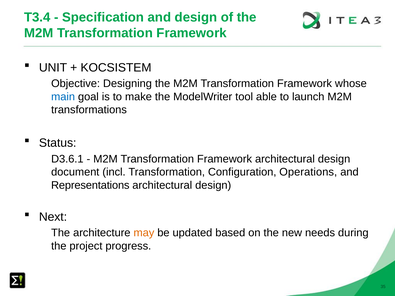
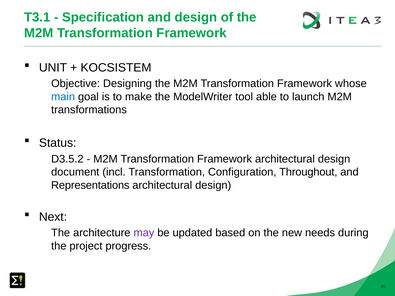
T3.4: T3.4 -> T3.1
D3.6.1: D3.6.1 -> D3.5.2
Operations: Operations -> Throughout
may colour: orange -> purple
